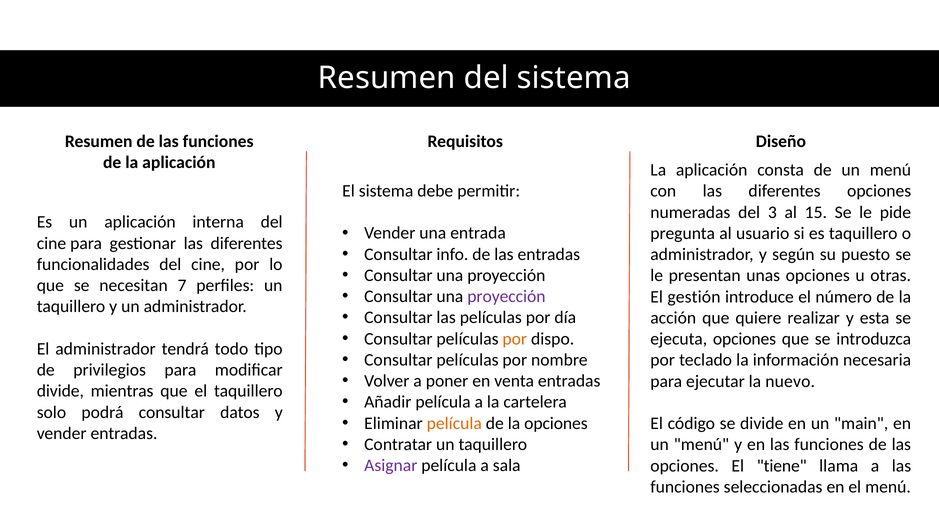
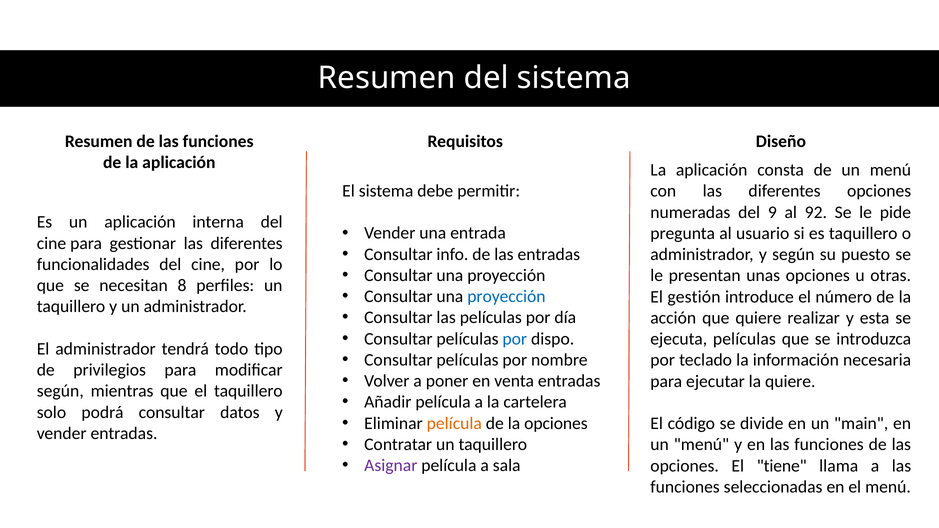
3: 3 -> 9
15: 15 -> 92
7: 7 -> 8
proyección at (506, 297) colour: purple -> blue
por at (515, 339) colour: orange -> blue
ejecuta opciones: opciones -> películas
la nuevo: nuevo -> quiere
divide at (60, 391): divide -> según
